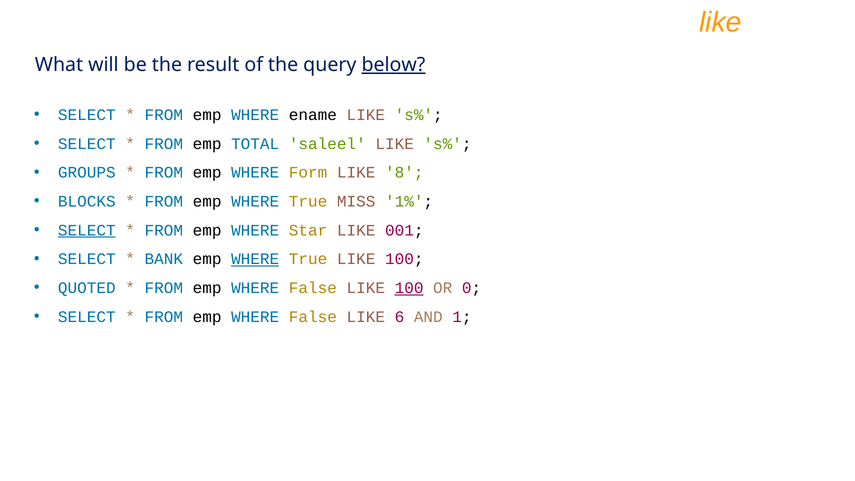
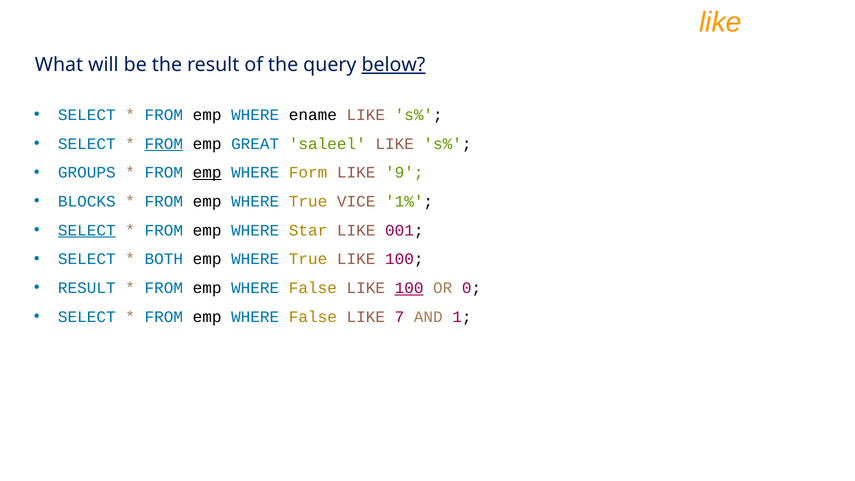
FROM at (164, 144) underline: none -> present
TOTAL: TOTAL -> GREAT
emp at (207, 173) underline: none -> present
8: 8 -> 9
MISS: MISS -> VICE
BANK: BANK -> BOTH
WHERE at (255, 259) underline: present -> none
QUOTED at (87, 288): QUOTED -> RESULT
6: 6 -> 7
